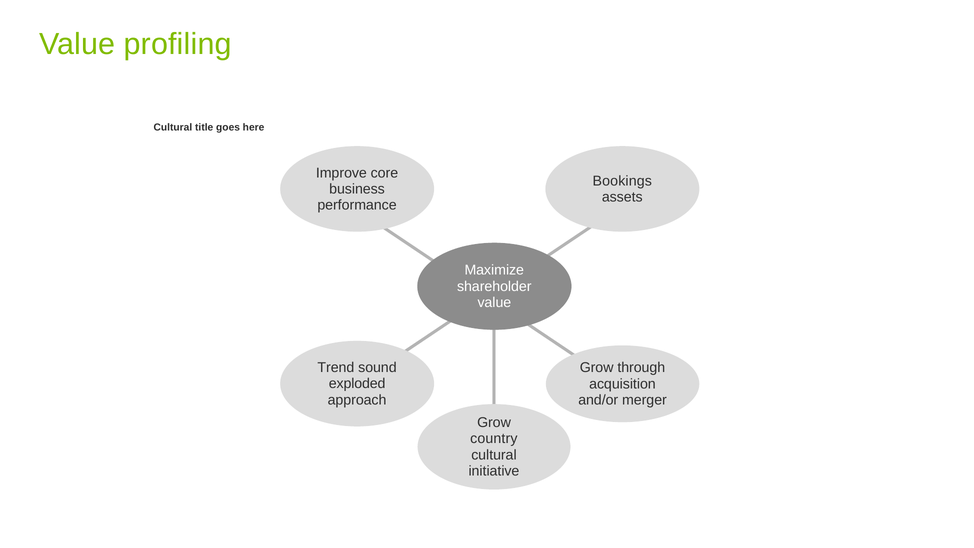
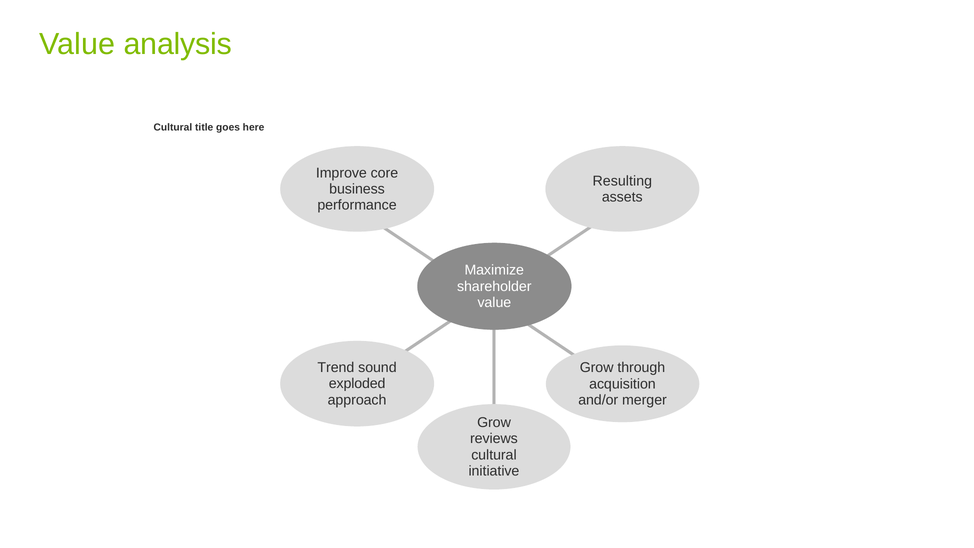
profiling: profiling -> analysis
Bookings: Bookings -> Resulting
country: country -> reviews
